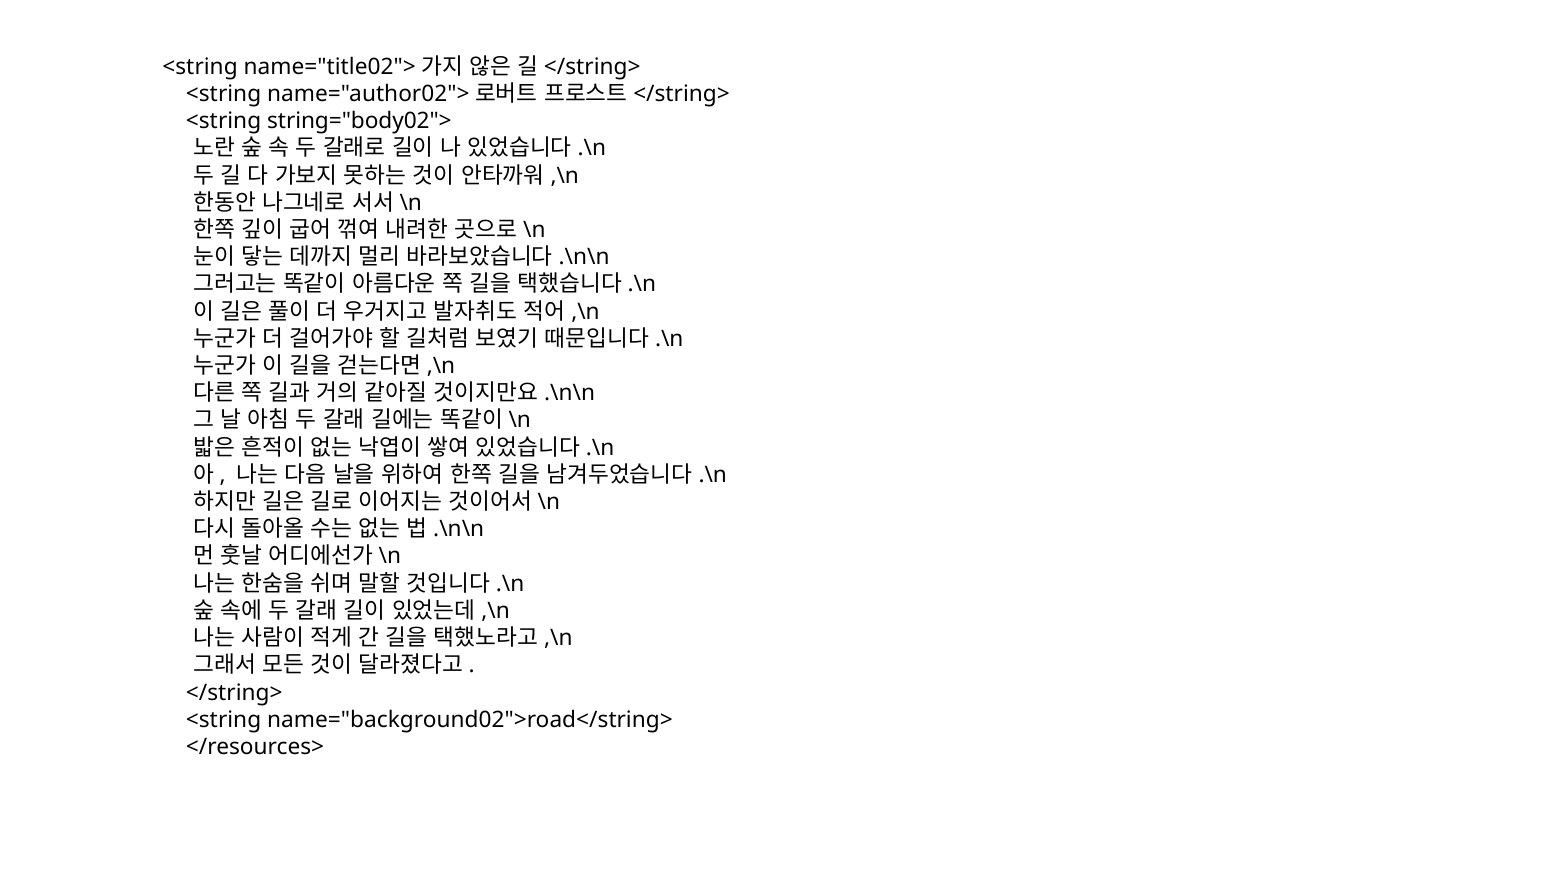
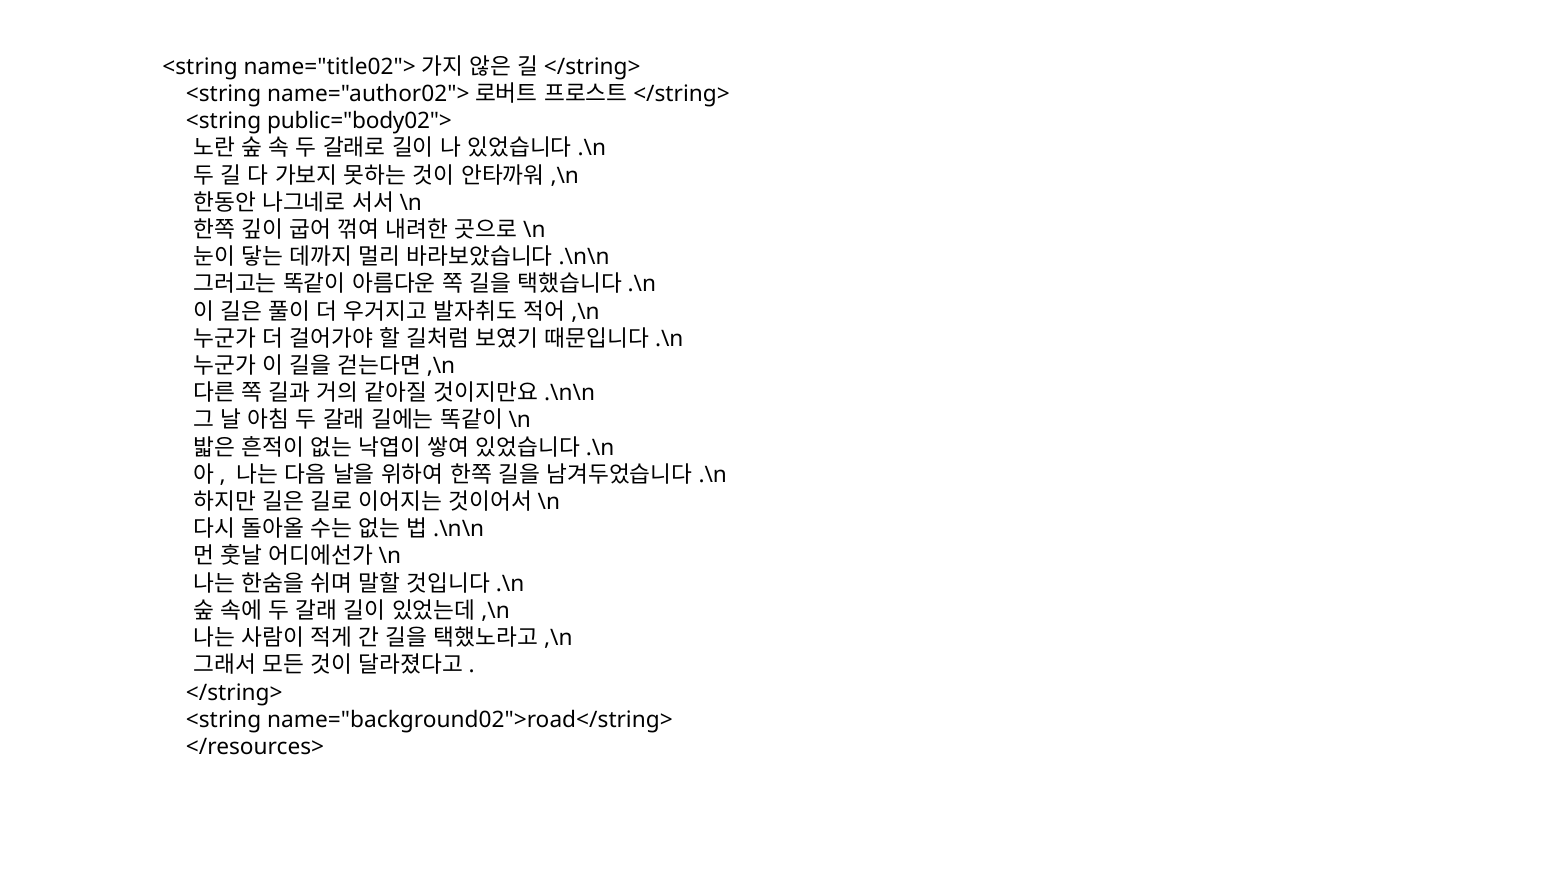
string="body02">: string="body02"> -> public="body02">
